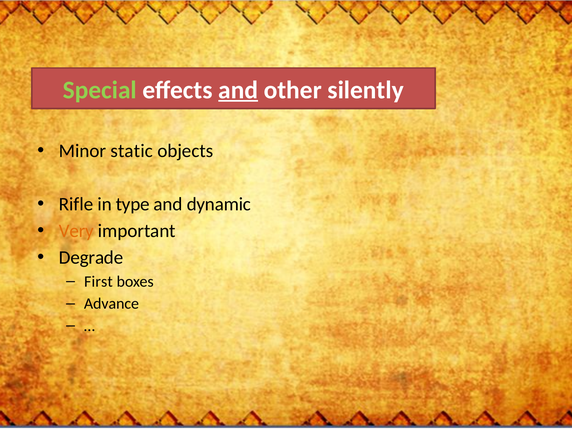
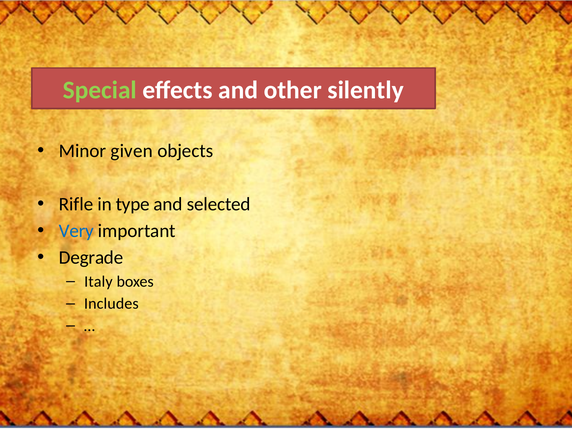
and at (238, 90) underline: present -> none
static: static -> given
dynamic: dynamic -> selected
Very colour: orange -> blue
First: First -> Italy
Advance: Advance -> Includes
